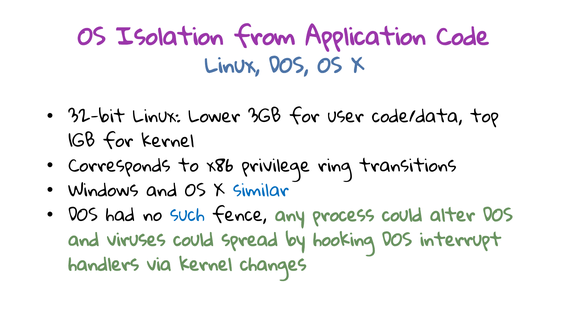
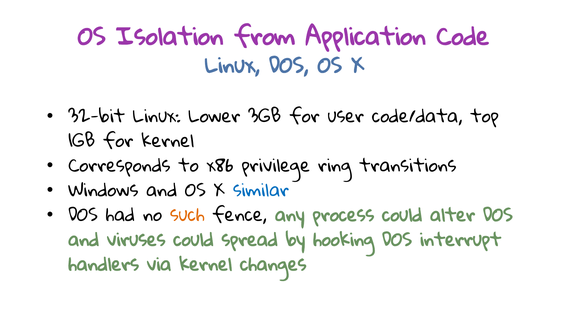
such colour: blue -> orange
